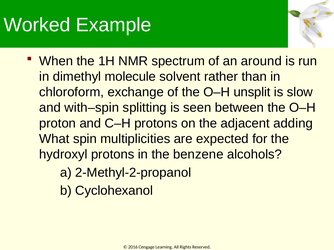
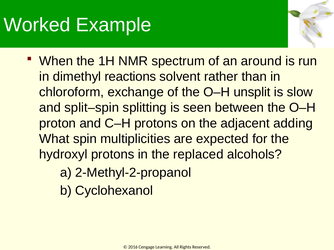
molecule: molecule -> reactions
with–spin: with–spin -> split–spin
benzene: benzene -> replaced
